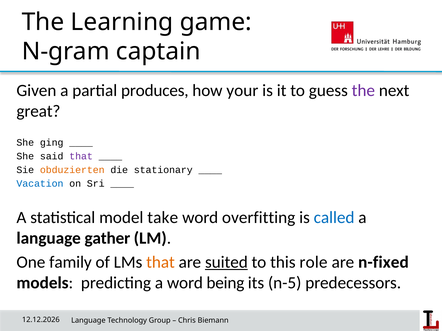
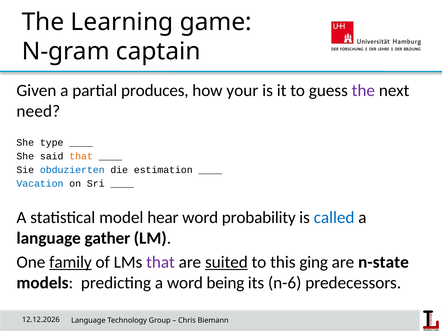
great: great -> need
ging: ging -> type
that at (81, 156) colour: purple -> orange
obduzierten colour: orange -> blue
stationary: stationary -> estimation
take: take -> hear
overfitting: overfitting -> probability
family underline: none -> present
that at (161, 263) colour: orange -> purple
role: role -> ging
n-fixed: n-fixed -> n-state
n-5: n-5 -> n-6
